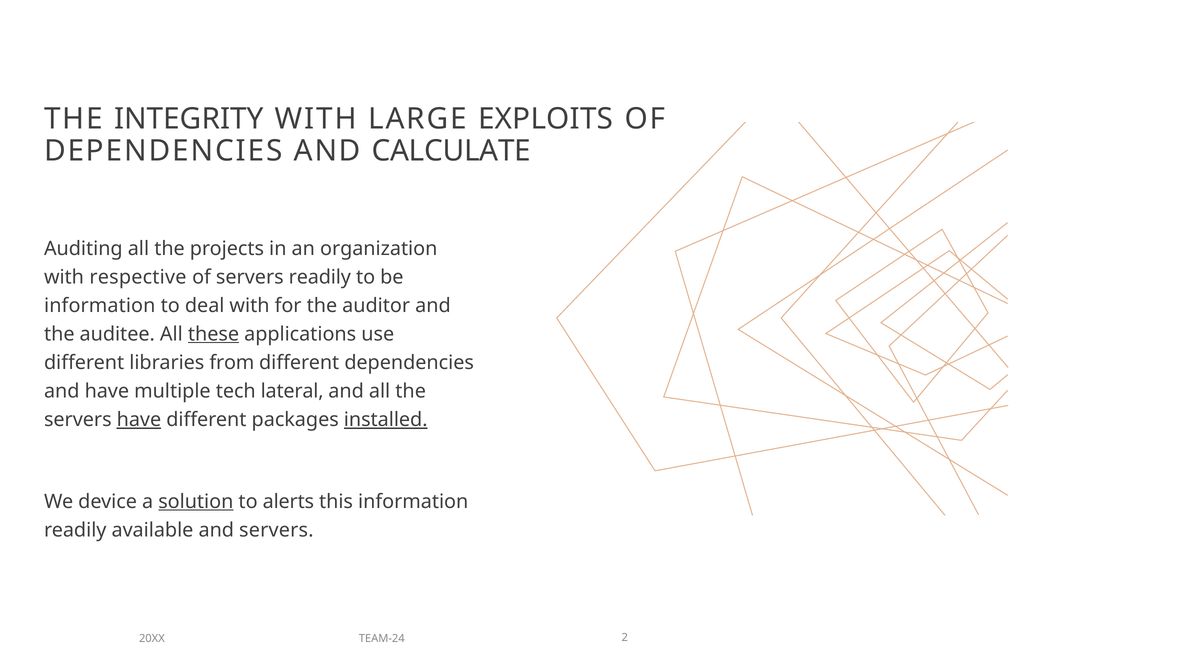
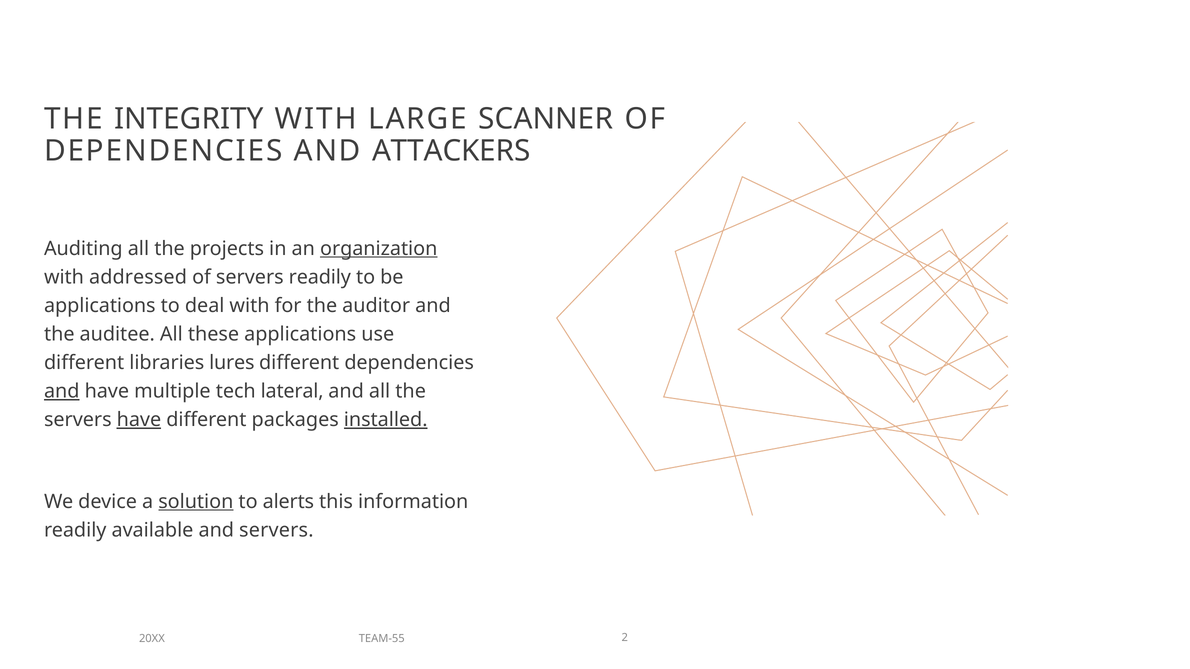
EXPLOITS: EXPLOITS -> SCANNER
CALCULATE: CALCULATE -> ATTACKERS
organization underline: none -> present
respective: respective -> addressed
information at (100, 306): information -> applications
these underline: present -> none
from: from -> lures
and at (62, 391) underline: none -> present
TEAM-24: TEAM-24 -> TEAM-55
